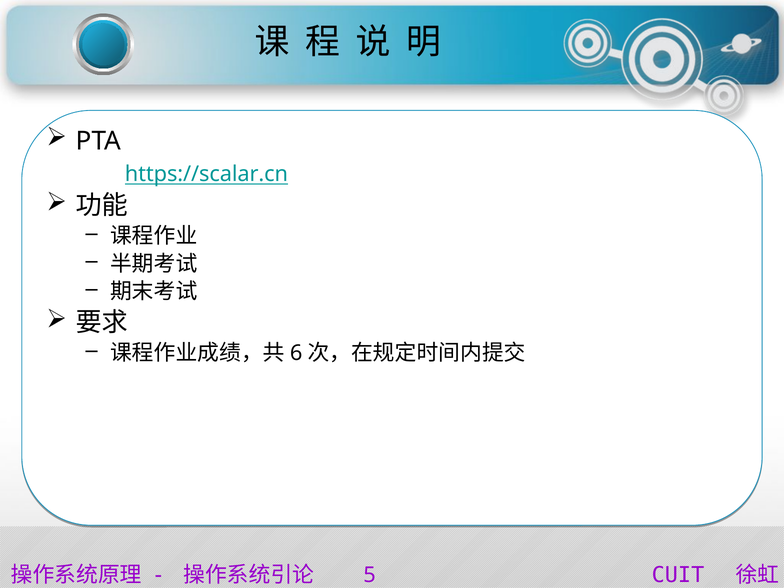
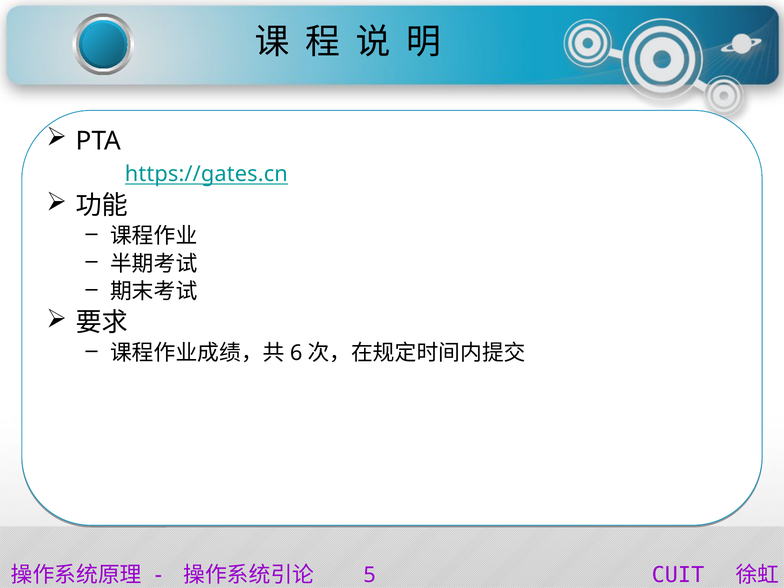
https://scalar.cn: https://scalar.cn -> https://gates.cn
